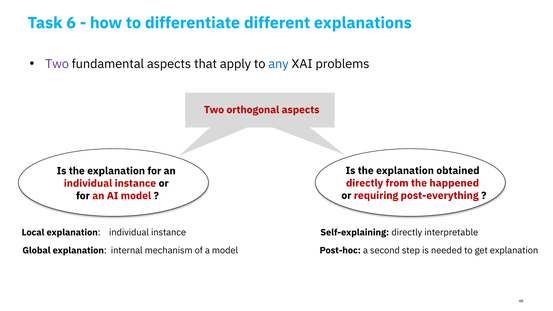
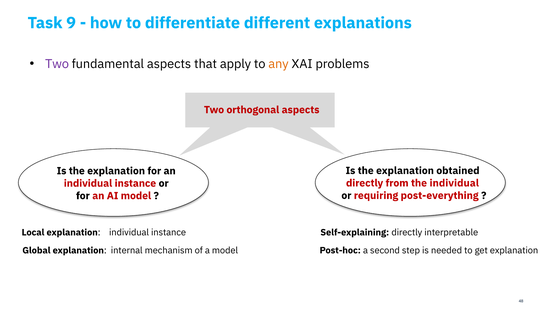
6: 6 -> 9
any colour: blue -> orange
the happened: happened -> individual
